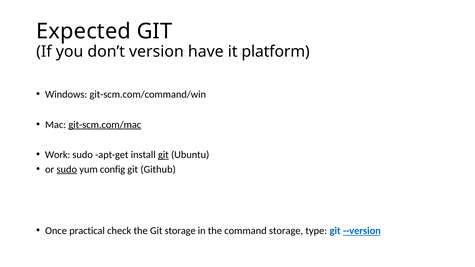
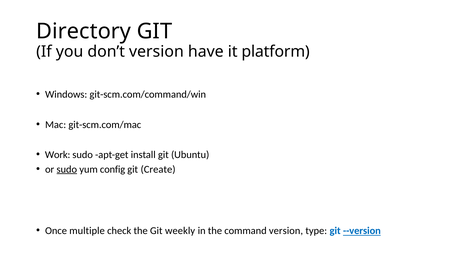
Expected: Expected -> Directory
git-scm.com/mac underline: present -> none
git at (163, 155) underline: present -> none
Github: Github -> Create
practical: practical -> multiple
Git storage: storage -> weekly
command storage: storage -> version
